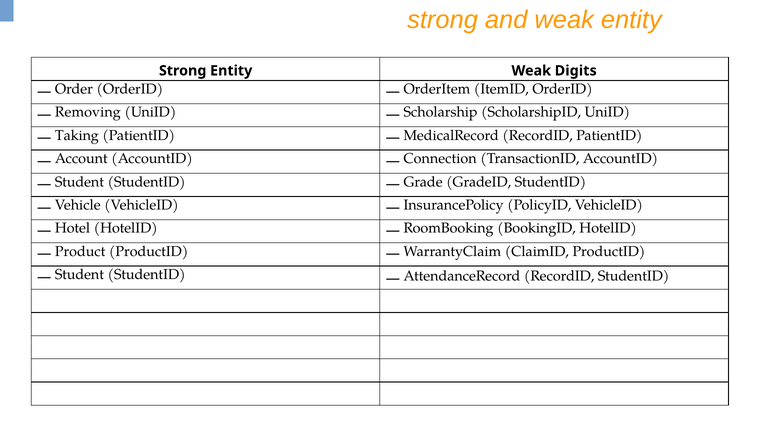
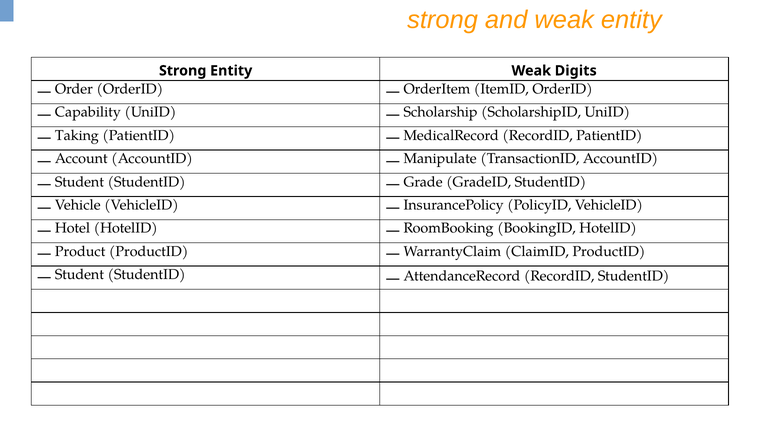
Removing: Removing -> Capability
Connection: Connection -> Manipulate
